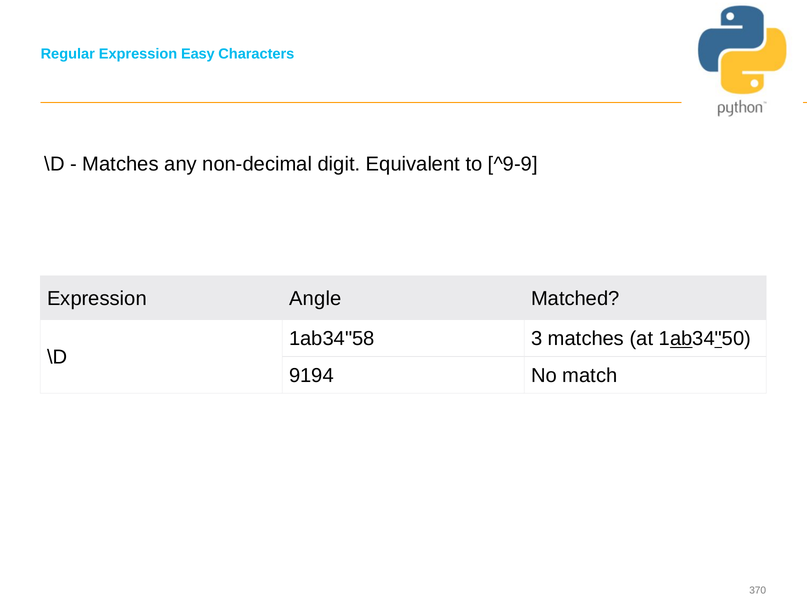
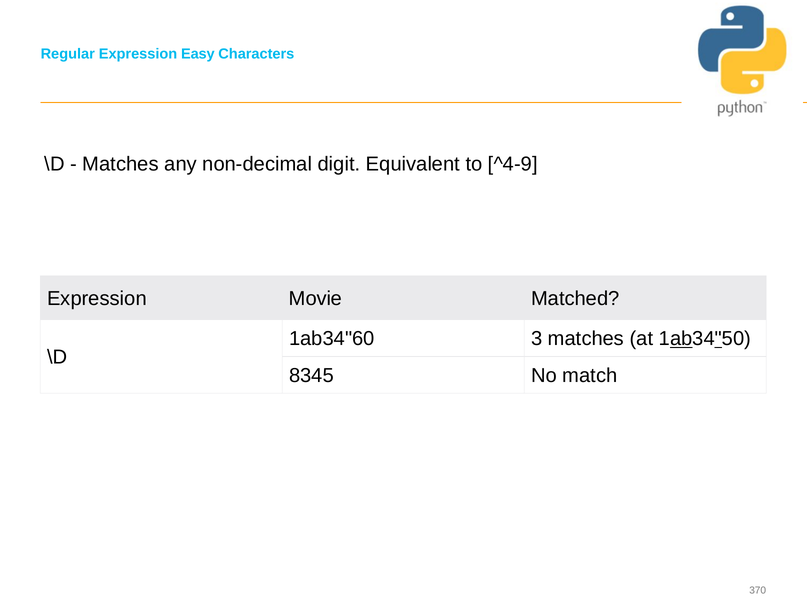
^9-9: ^9-9 -> ^4-9
Angle: Angle -> Movie
1ab34"58: 1ab34"58 -> 1ab34"60
9194: 9194 -> 8345
